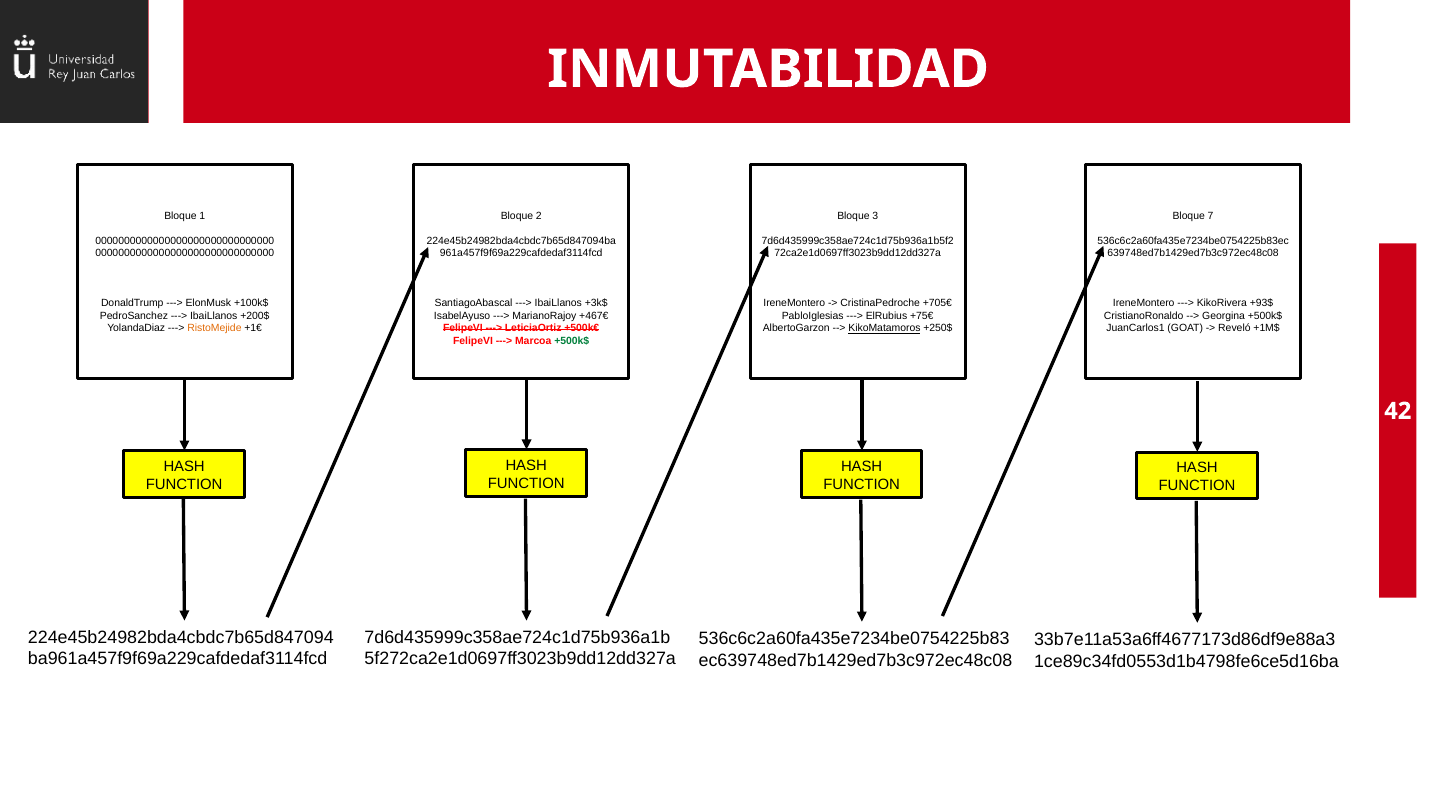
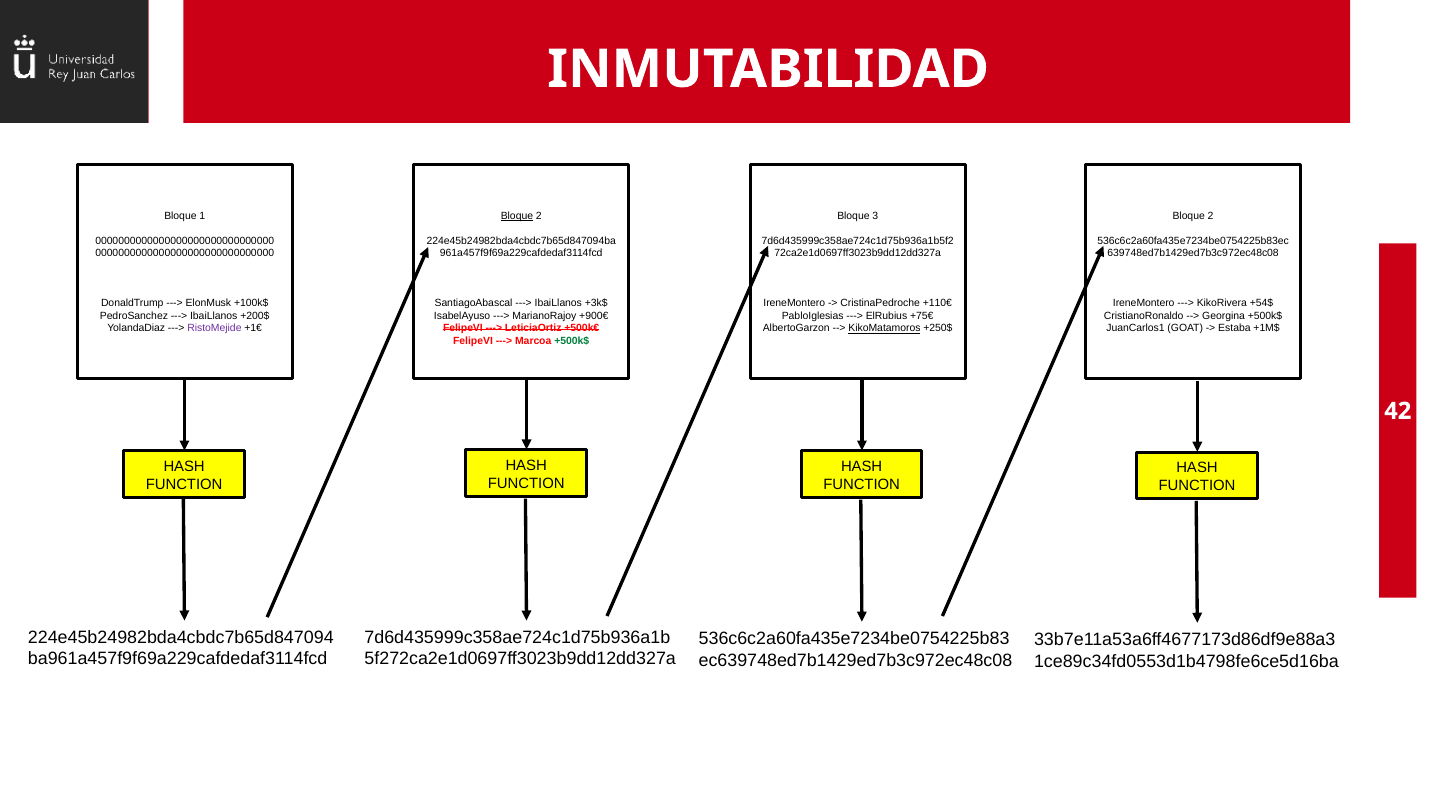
Bloque at (517, 216) underline: none -> present
7 at (1211, 216): 7 -> 2
+705€: +705€ -> +110€
+93$: +93$ -> +54$
+467€: +467€ -> +900€
RistoMejide colour: orange -> purple
Reveló: Reveló -> Estaba
